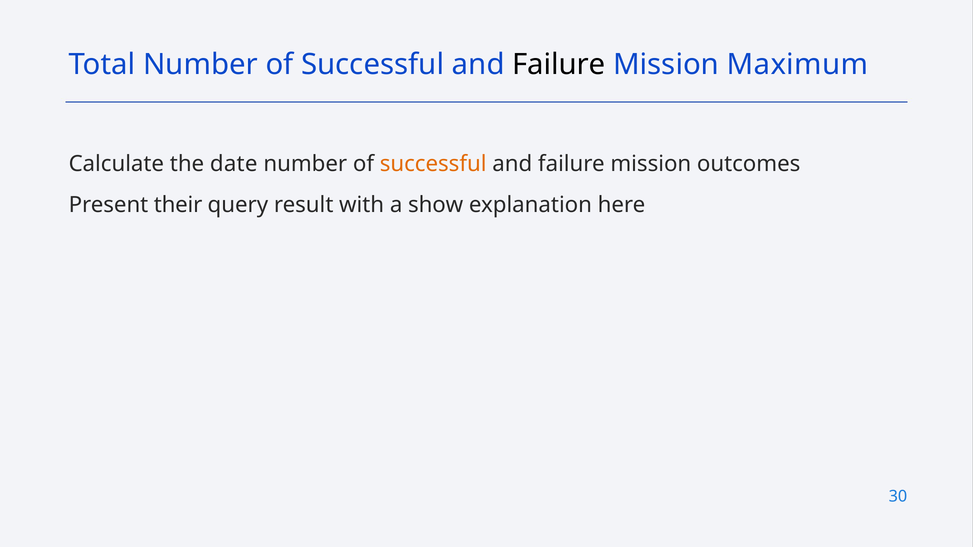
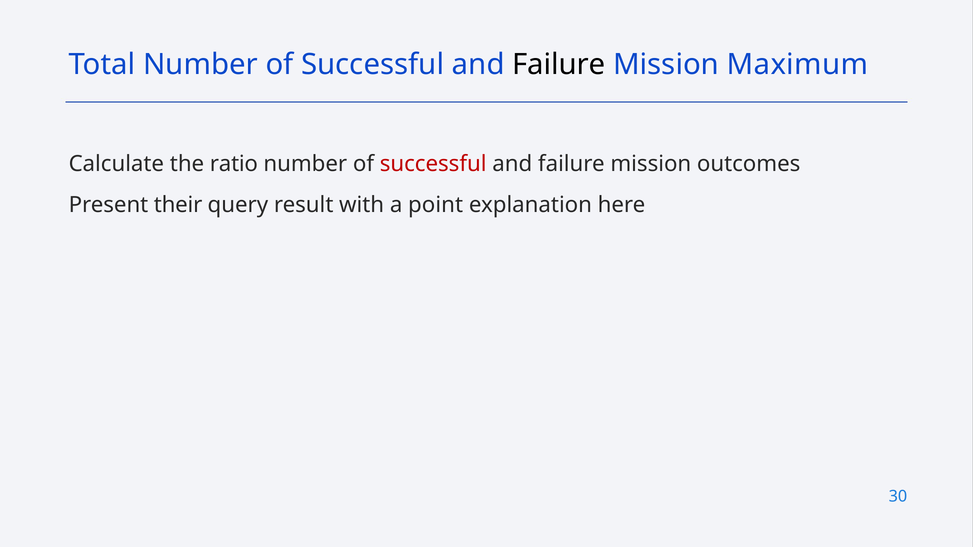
date: date -> ratio
successful at (433, 164) colour: orange -> red
show: show -> point
